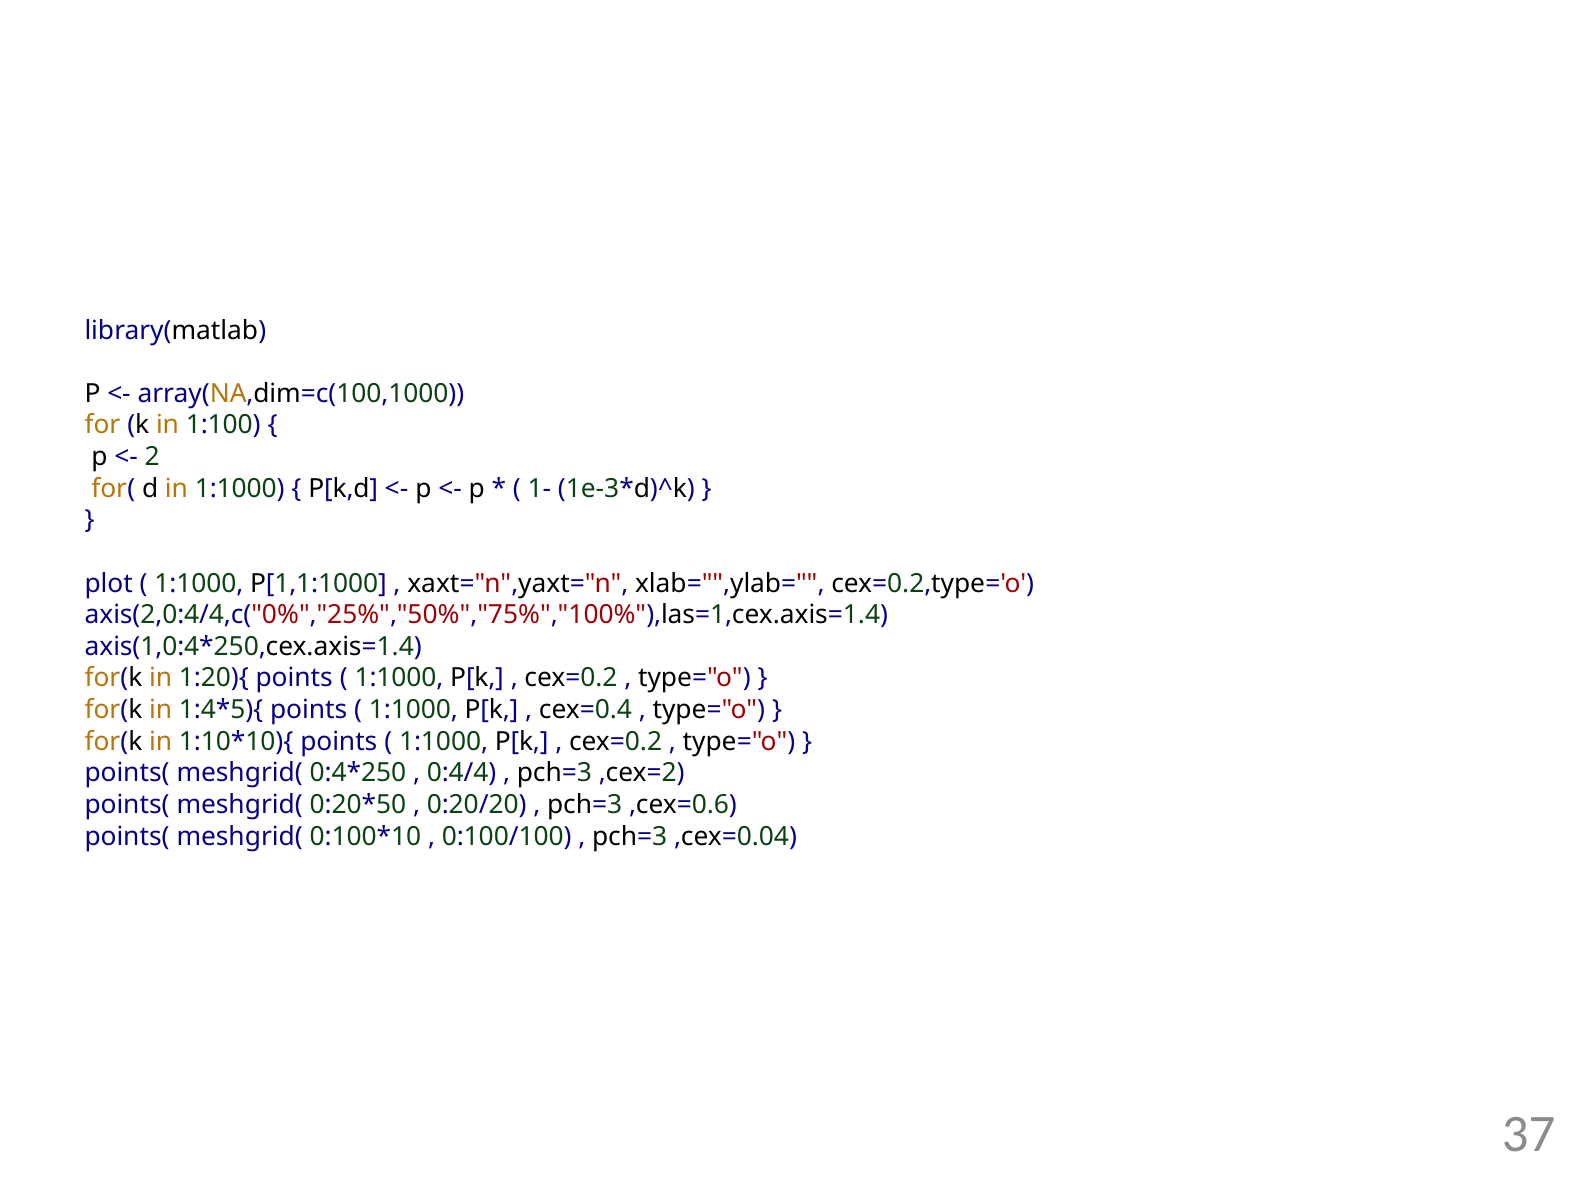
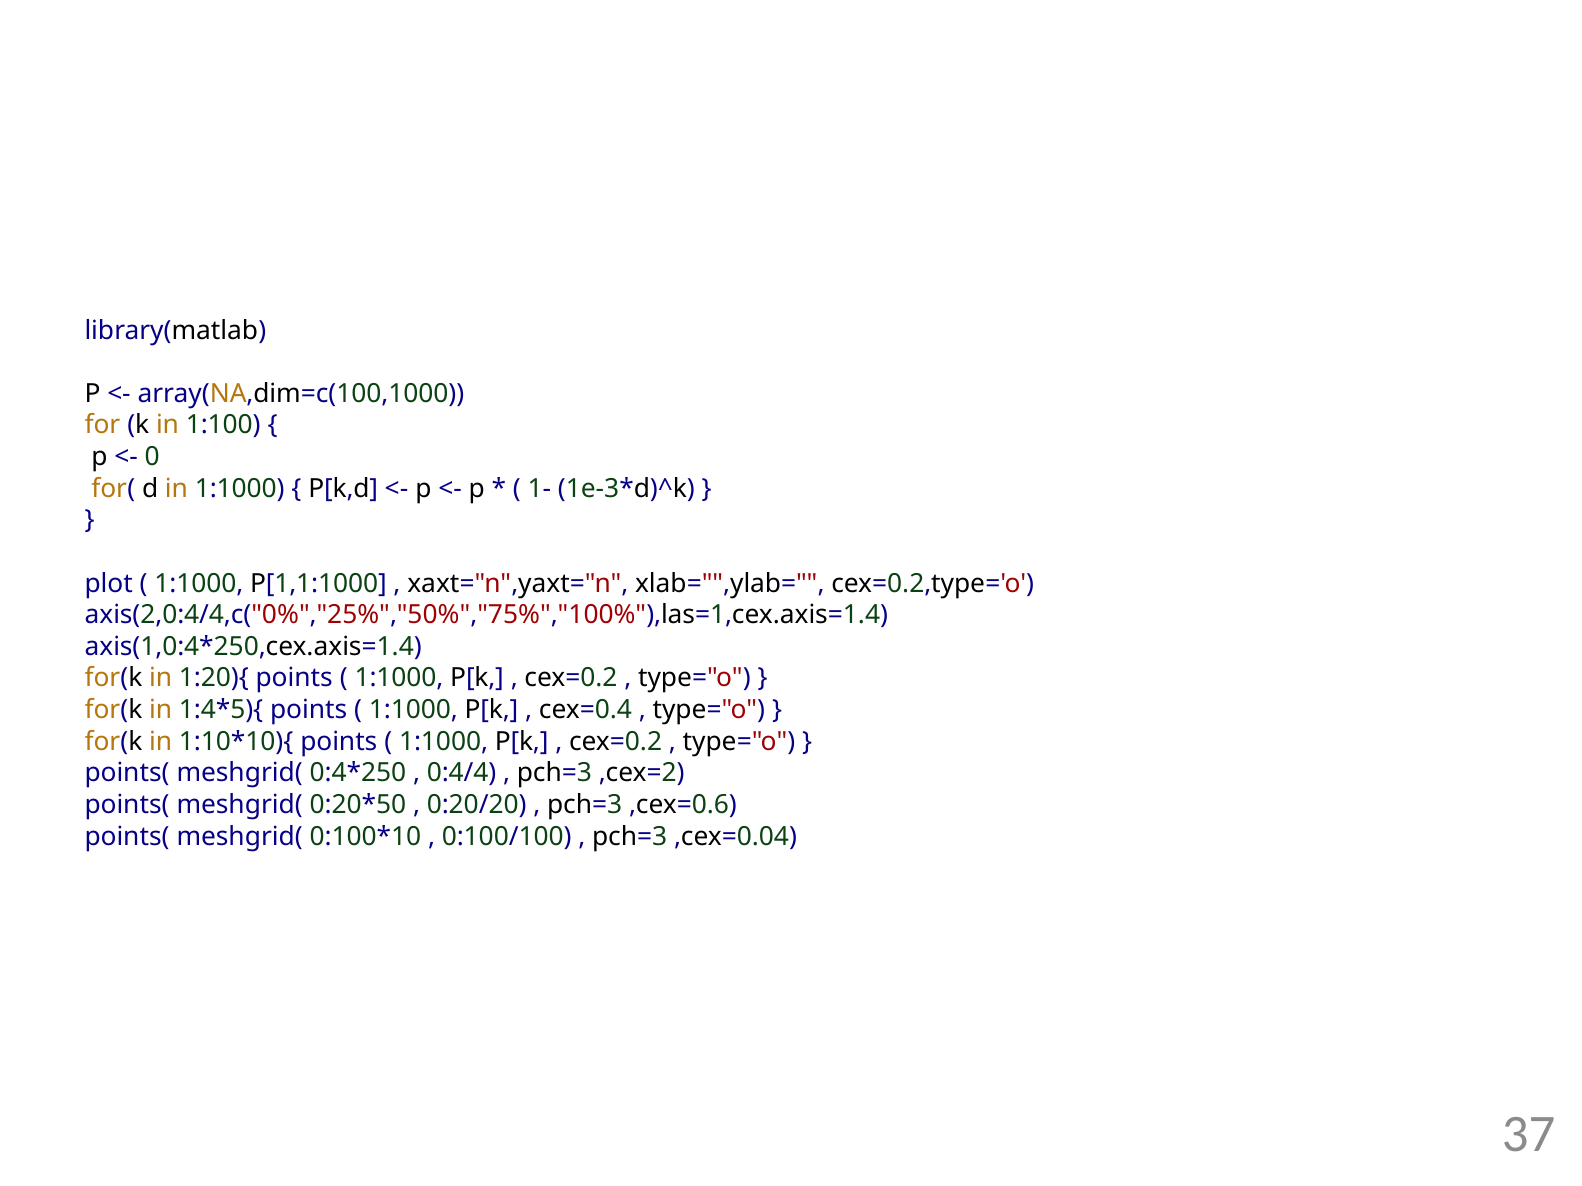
2: 2 -> 0
